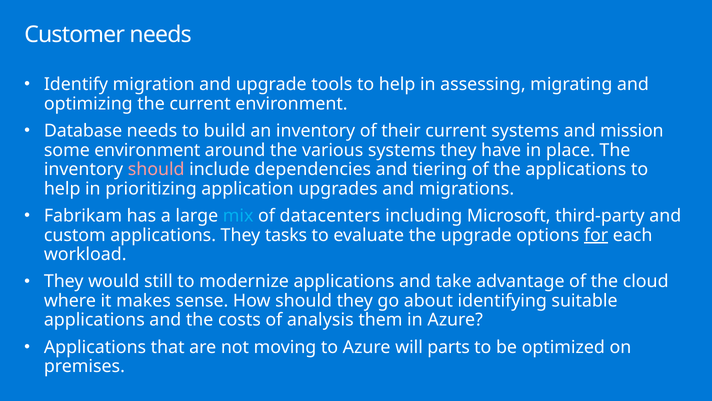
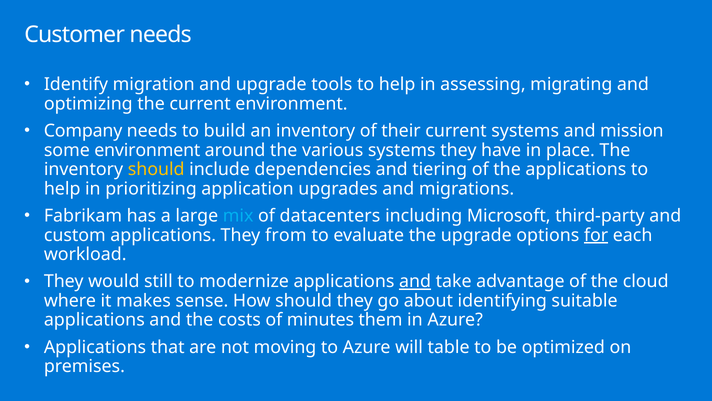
Database: Database -> Company
should at (156, 169) colour: pink -> yellow
tasks: tasks -> from
and at (415, 281) underline: none -> present
analysis: analysis -> minutes
parts: parts -> table
